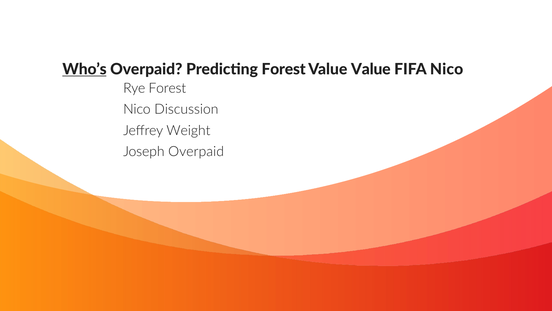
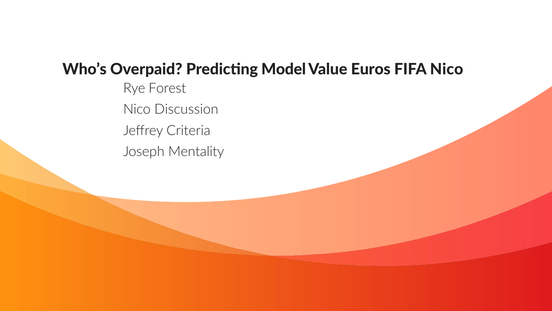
Who’s underline: present -> none
Predicting Forest: Forest -> Model
Value Value: Value -> Euros
Weight: Weight -> Criteria
Joseph Overpaid: Overpaid -> Mentality
